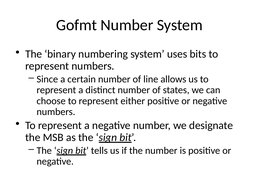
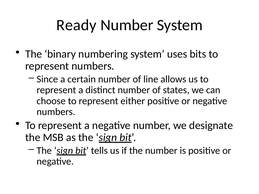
Gofmt: Gofmt -> Ready
